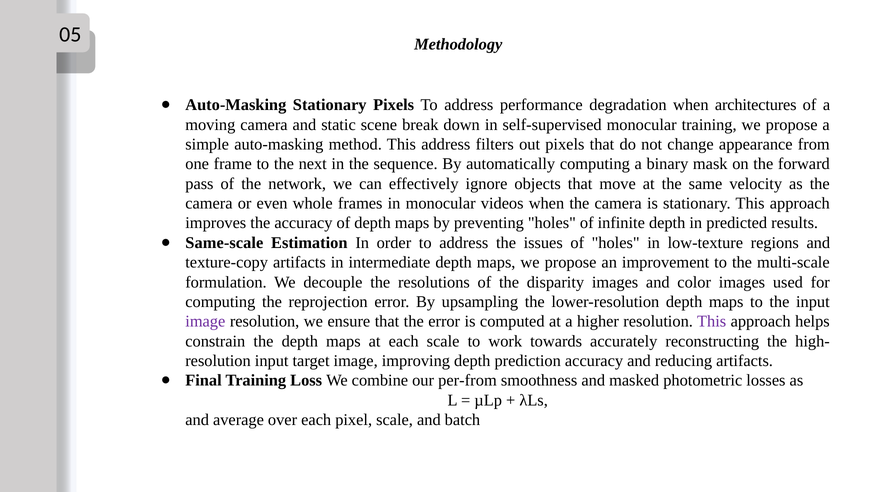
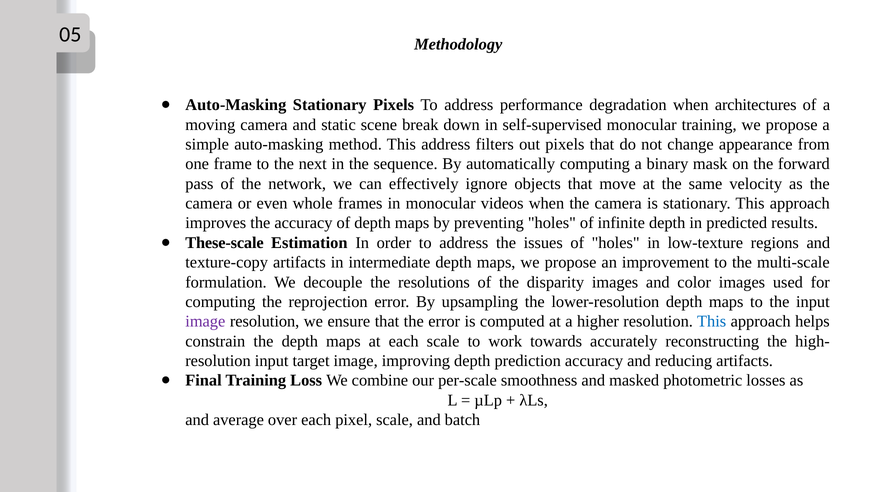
Same-scale: Same-scale -> These-scale
This at (712, 321) colour: purple -> blue
per-from: per-from -> per-scale
